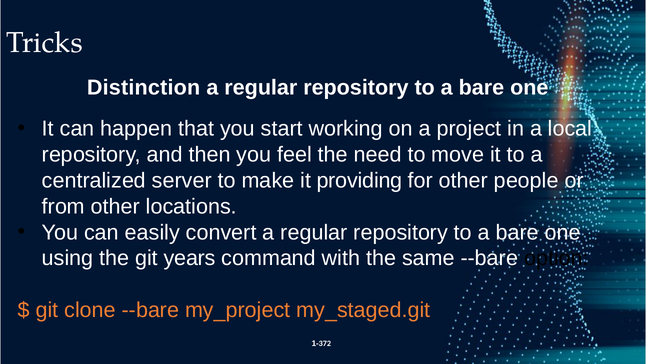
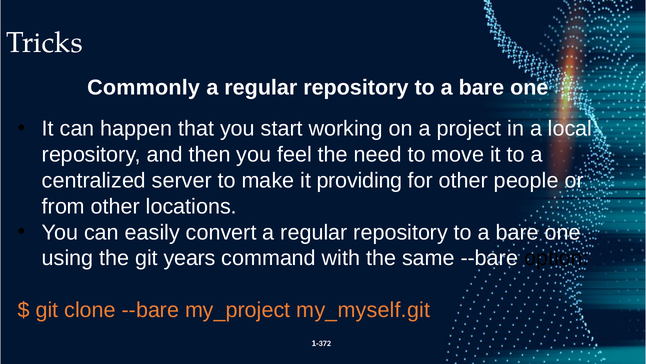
Distinction: Distinction -> Commonly
my_staged.git: my_staged.git -> my_myself.git
